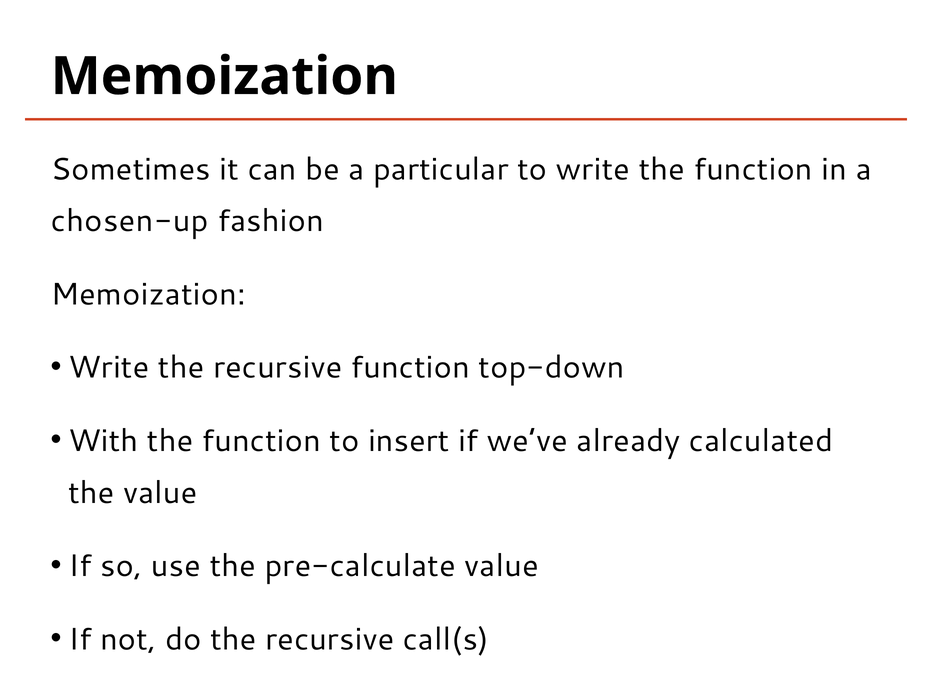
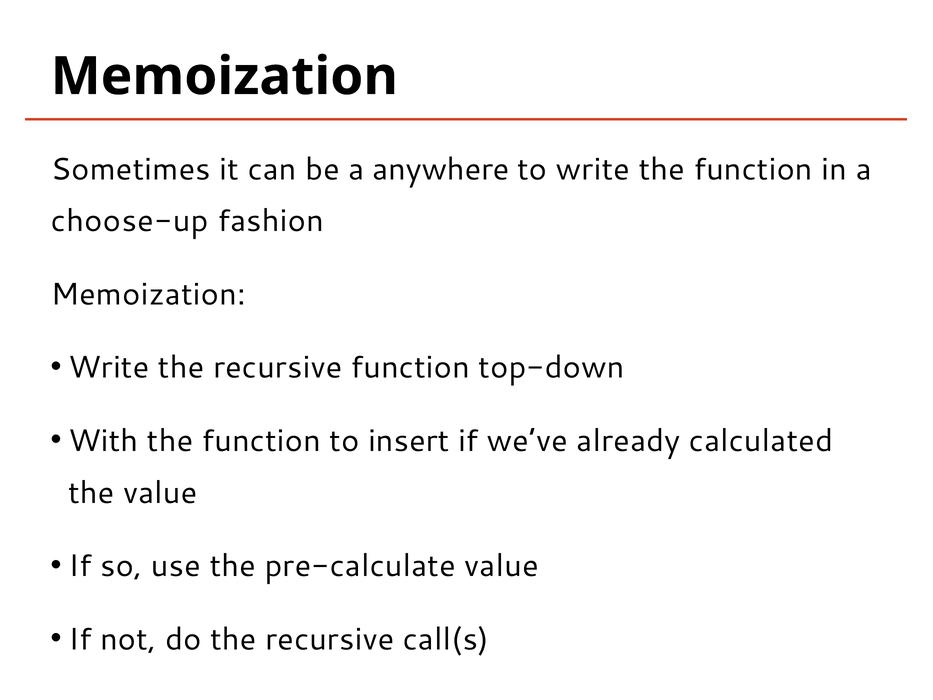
particular: particular -> anywhere
chosen-up: chosen-up -> choose-up
